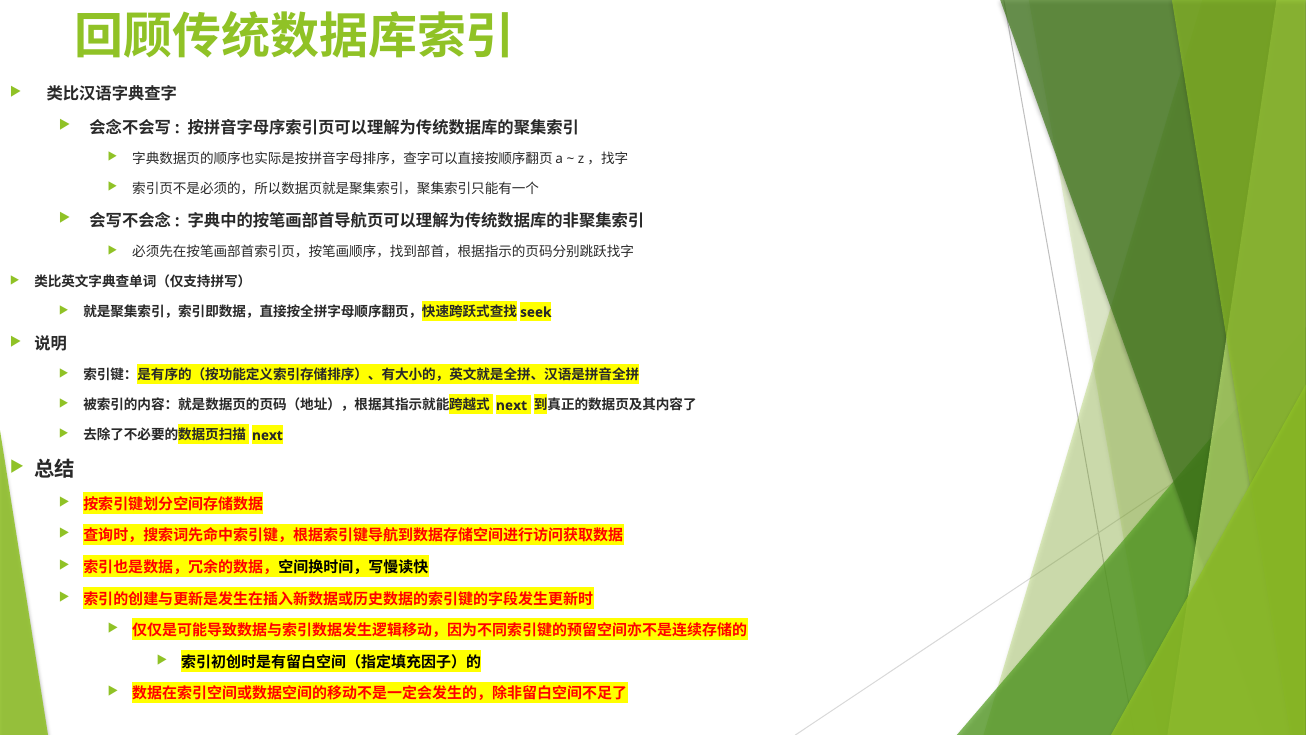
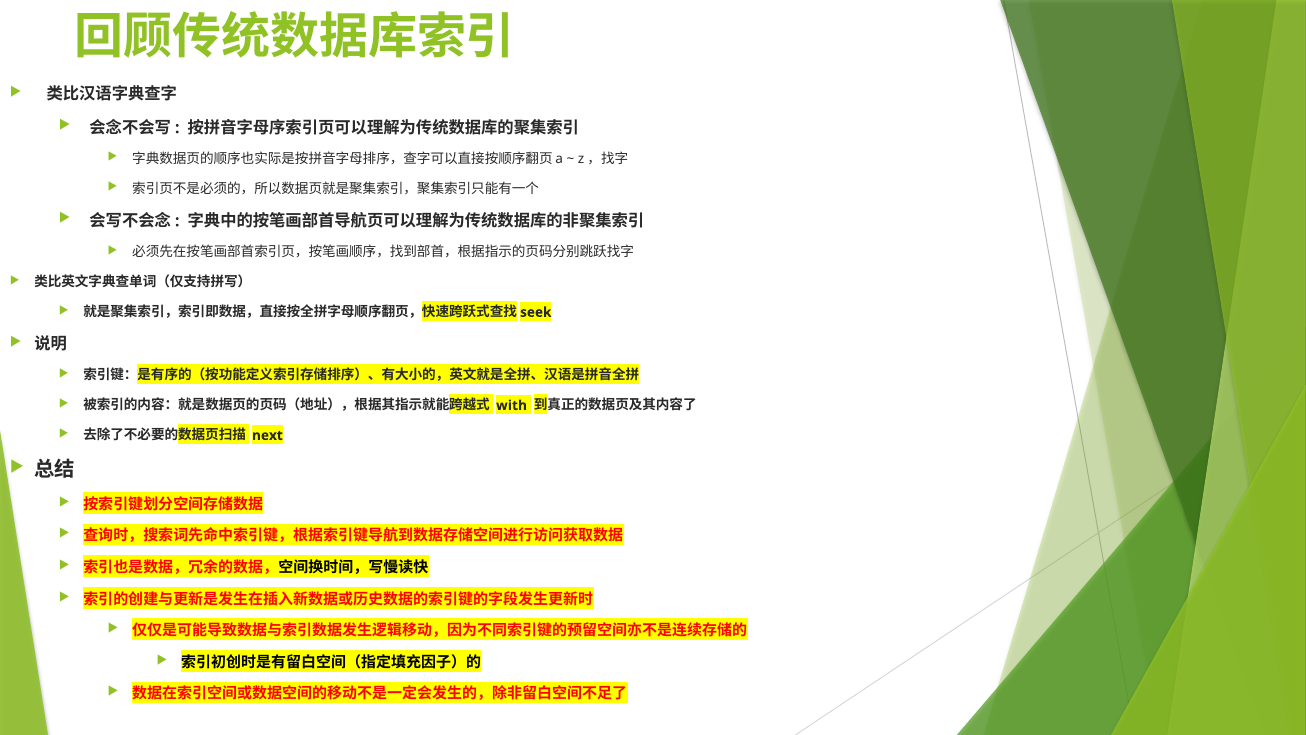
next at (512, 405): next -> with
